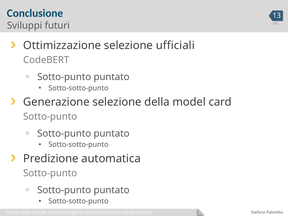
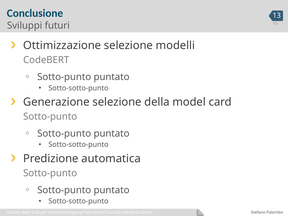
ufficiali: ufficiali -> modelli
